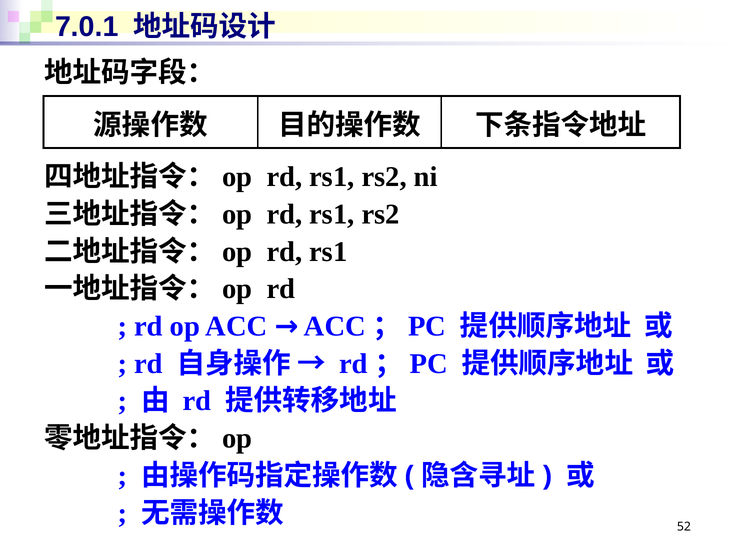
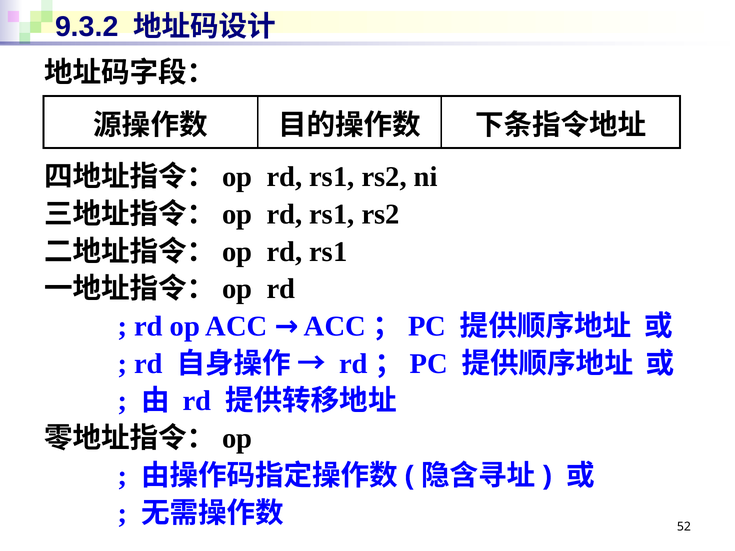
7.0.1: 7.0.1 -> 9.3.2
